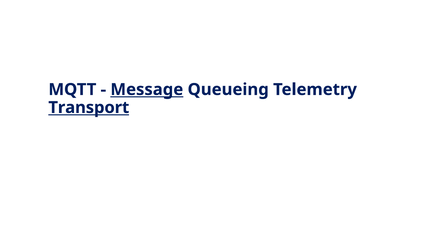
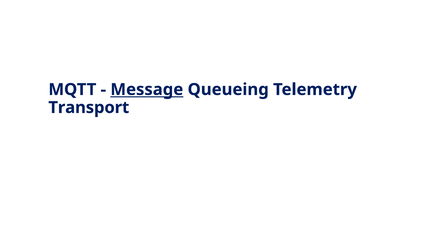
Transport underline: present -> none
